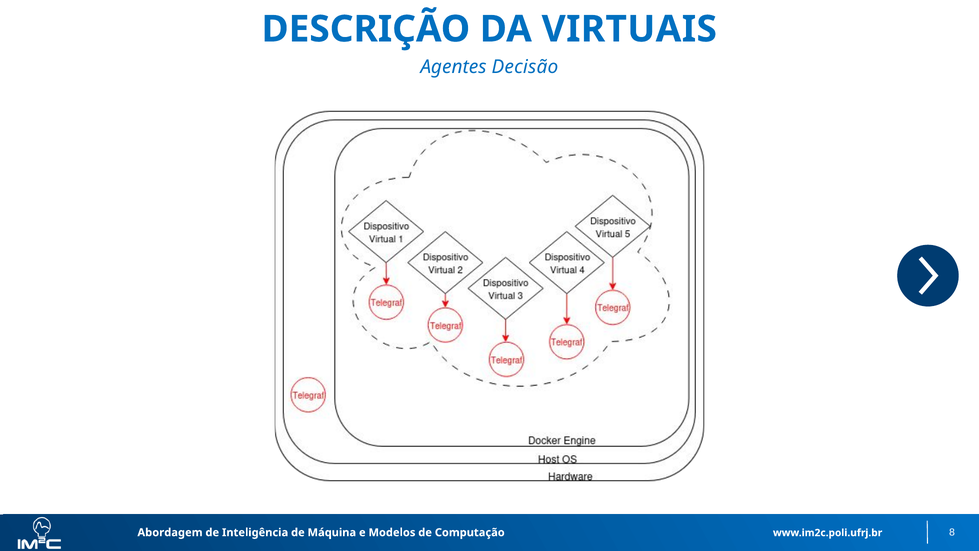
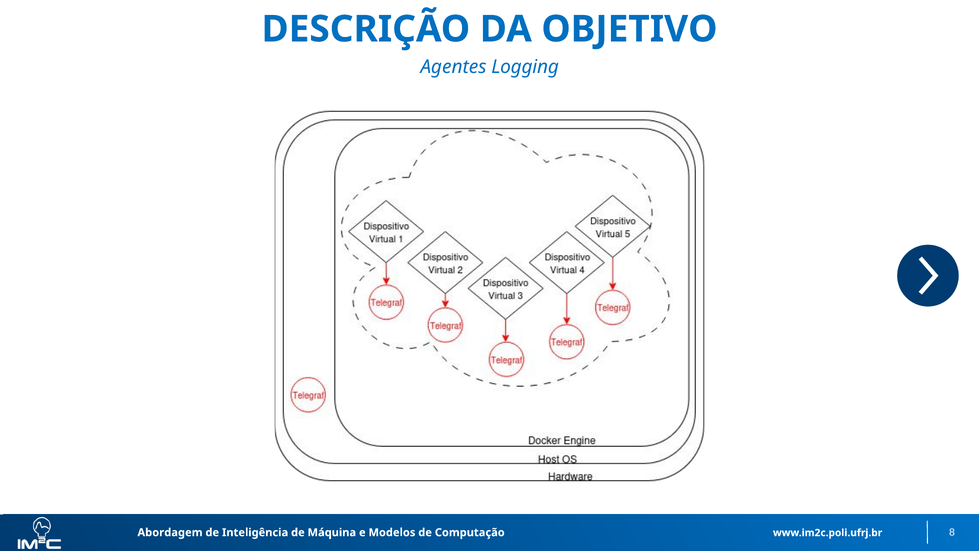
VIRTUAIS: VIRTUAIS -> OBJETIVO
Decisão: Decisão -> Logging
